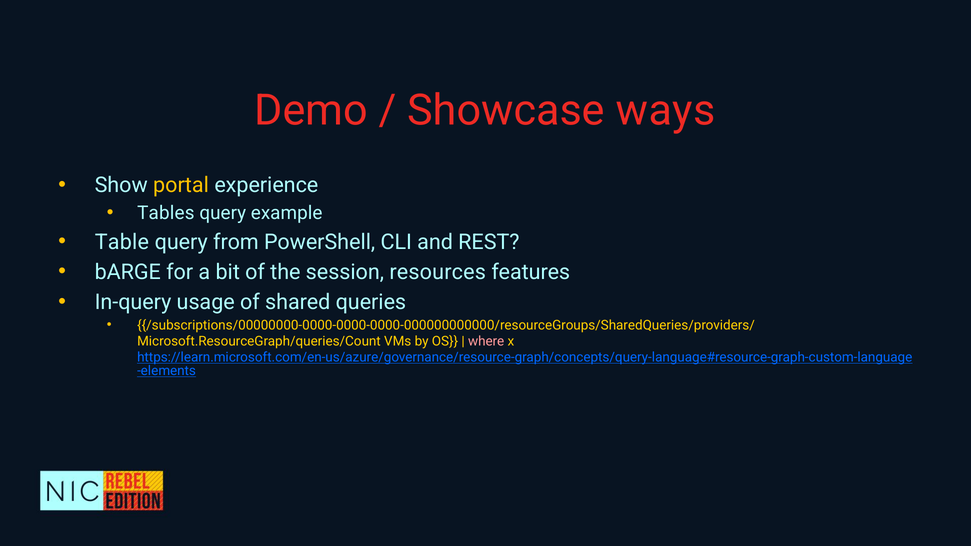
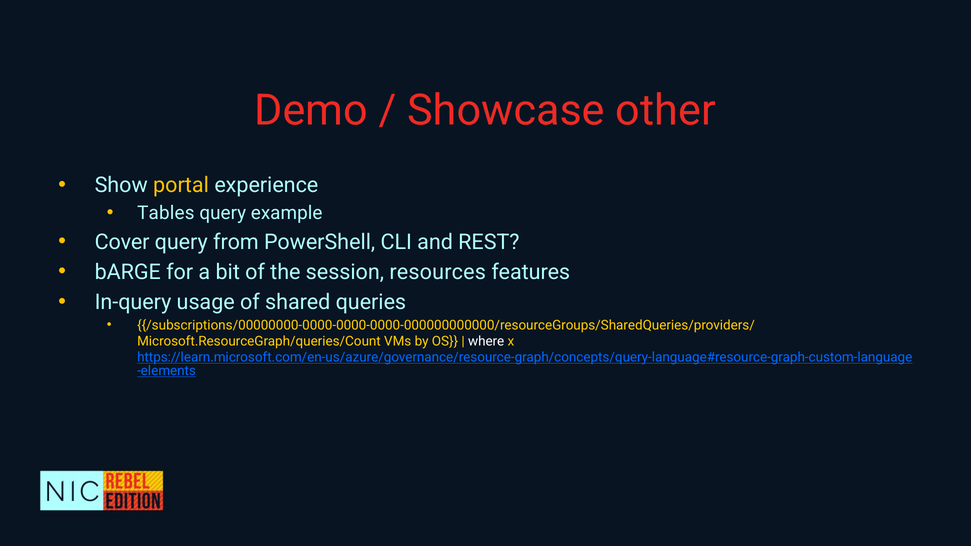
ways: ways -> other
Table: Table -> Cover
where colour: pink -> white
